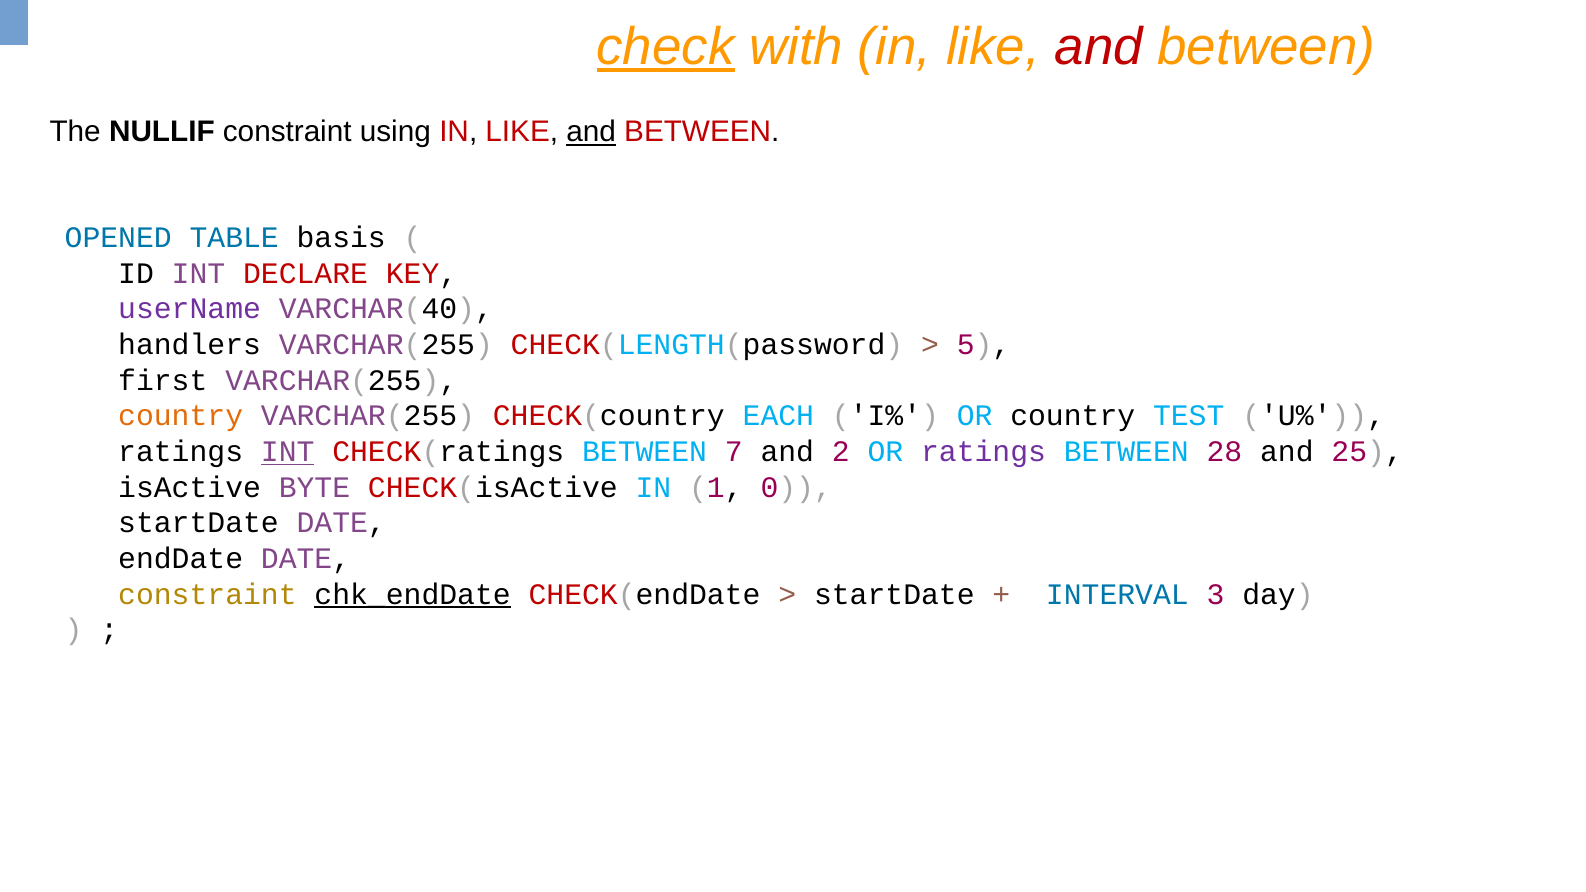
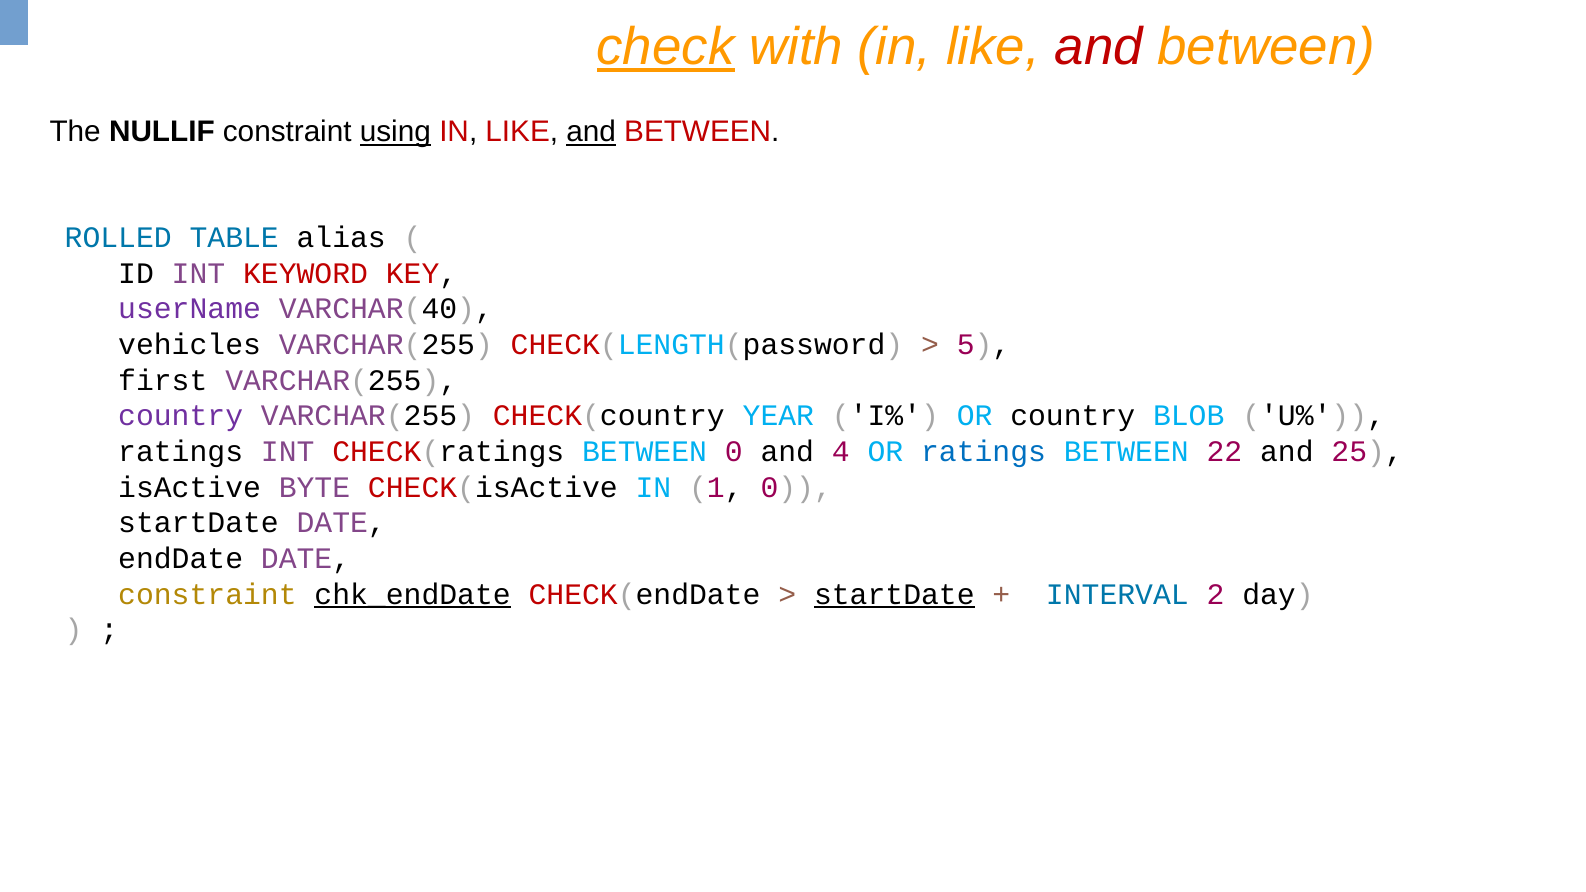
using underline: none -> present
OPENED: OPENED -> ROLLED
basis: basis -> alias
DECLARE: DECLARE -> KEYWORD
handlers: handlers -> vehicles
country at (181, 416) colour: orange -> purple
EACH: EACH -> YEAR
TEST: TEST -> BLOB
INT at (288, 452) underline: present -> none
BETWEEN 7: 7 -> 0
2: 2 -> 4
ratings at (984, 452) colour: purple -> blue
28: 28 -> 22
startDate at (894, 594) underline: none -> present
3: 3 -> 2
